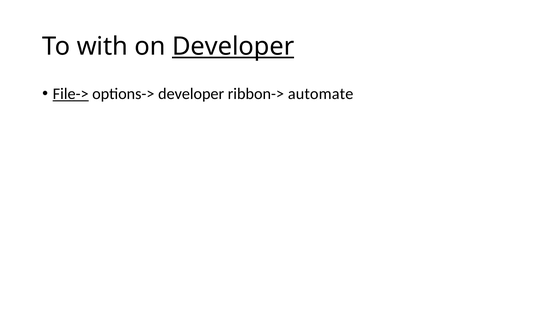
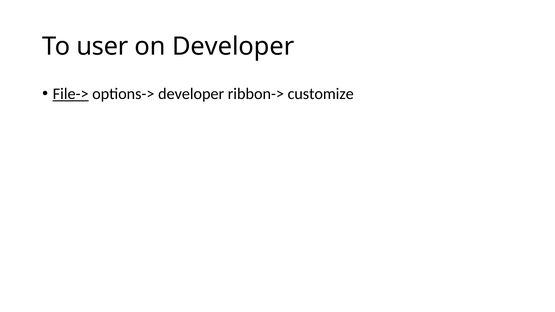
with: with -> user
Developer at (233, 47) underline: present -> none
automate: automate -> customize
